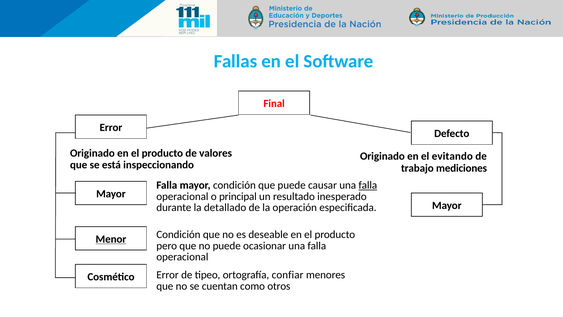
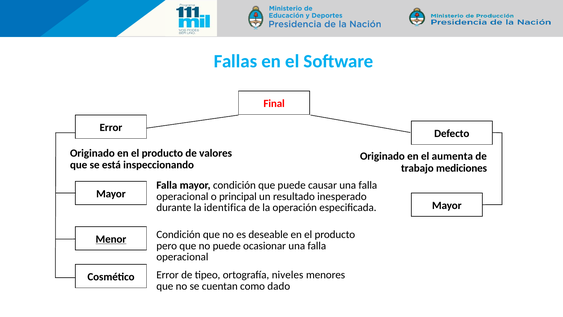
evitando: evitando -> aumenta
falla at (368, 185) underline: present -> none
detallado: detallado -> identifica
confiar: confiar -> niveles
otros: otros -> dado
